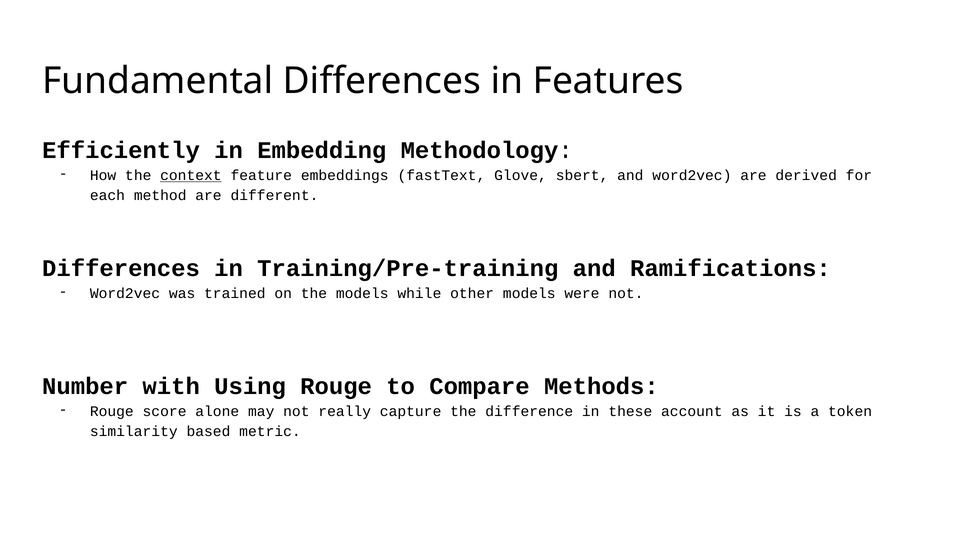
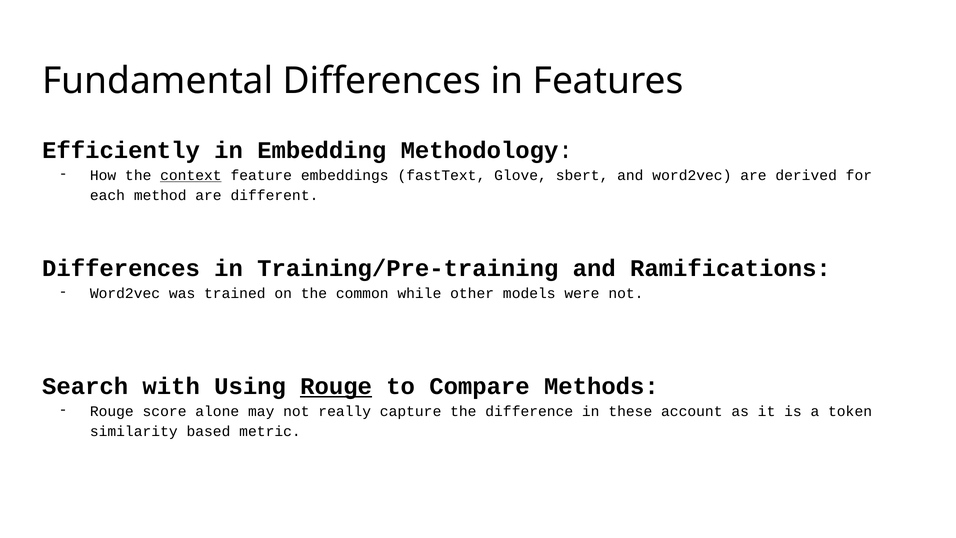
the models: models -> common
Number: Number -> Search
Rouge at (336, 386) underline: none -> present
